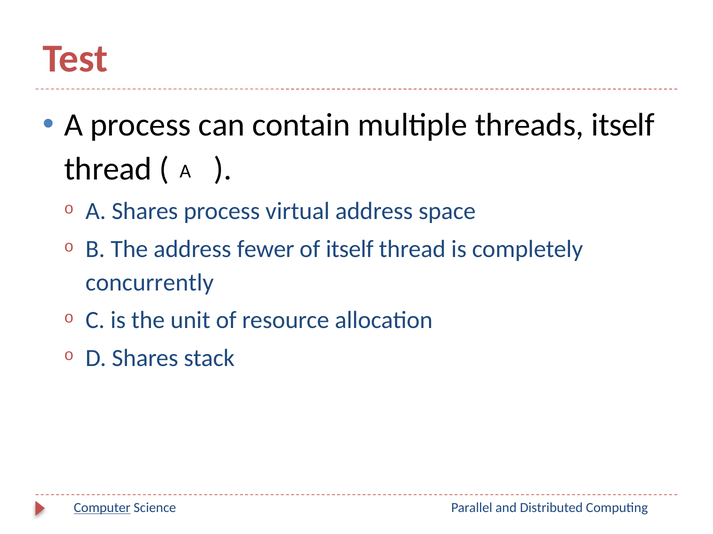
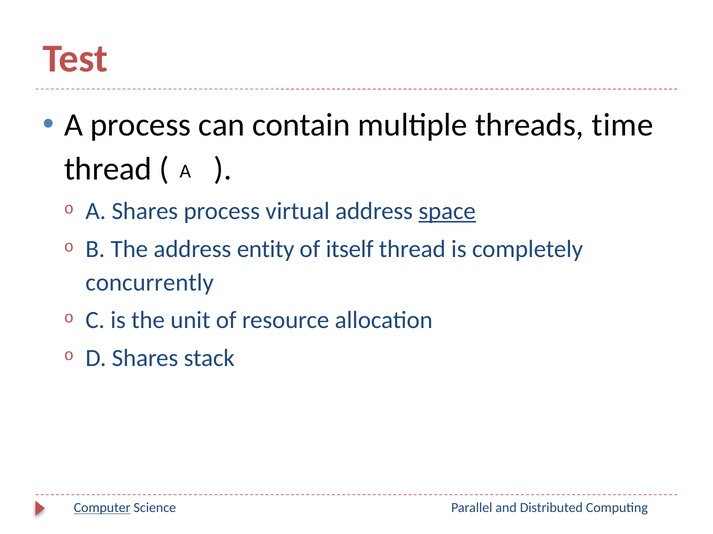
threads itself: itself -> time
space underline: none -> present
fewer: fewer -> entity
